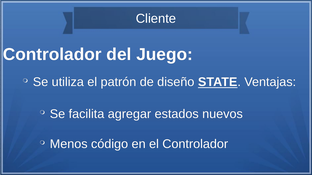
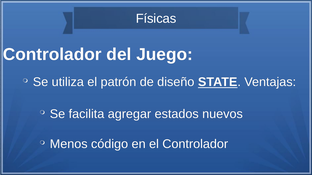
Cliente: Cliente -> Físicas
